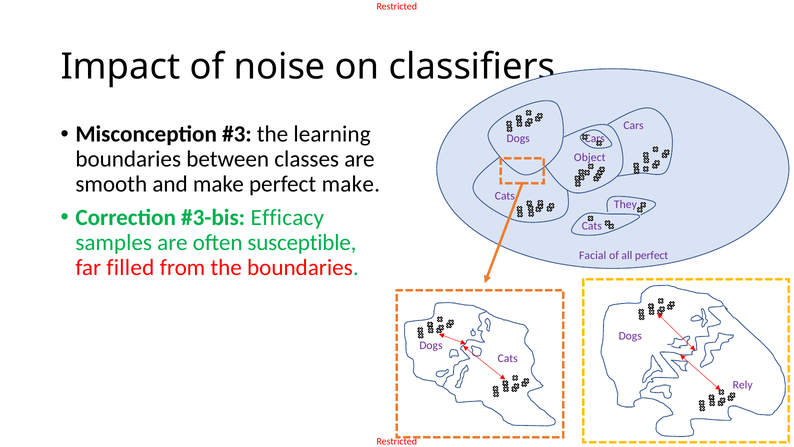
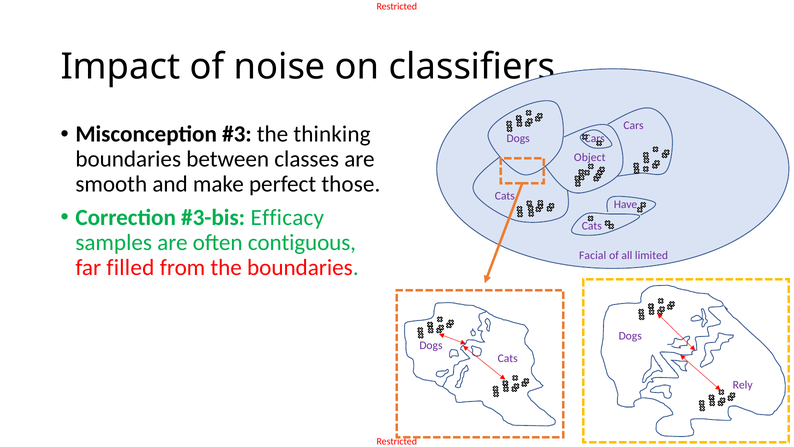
learning: learning -> thinking
perfect make: make -> those
They: They -> Have
susceptible: susceptible -> contiguous
all perfect: perfect -> limited
